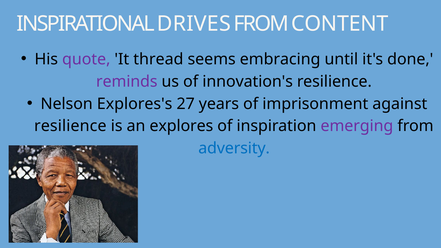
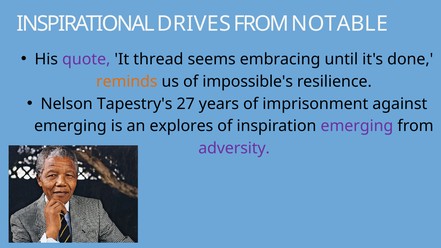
CONTENT: CONTENT -> NOTABLE
reminds colour: purple -> orange
innovation's: innovation's -> impossible's
Explores's: Explores's -> Tapestry's
resilience at (70, 126): resilience -> emerging
adversity colour: blue -> purple
